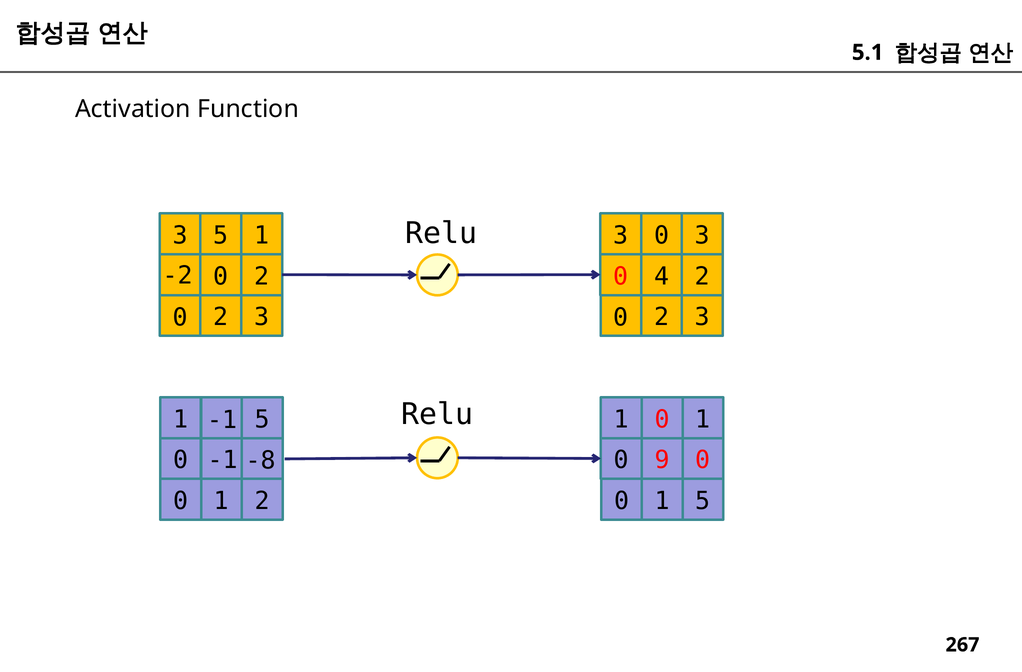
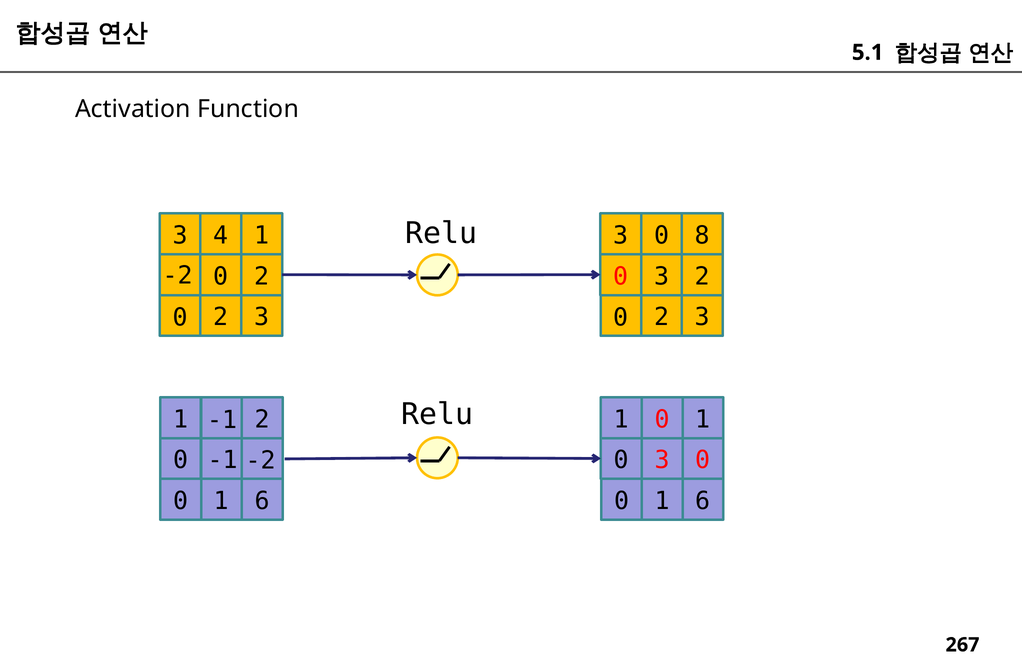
3 5: 5 -> 4
3 0 3: 3 -> 8
4 at (662, 276): 4 -> 3
5 at (262, 419): 5 -> 2
-1 -8: -8 -> -2
9 at (662, 460): 9 -> 3
2 at (262, 501): 2 -> 6
5 at (703, 501): 5 -> 6
